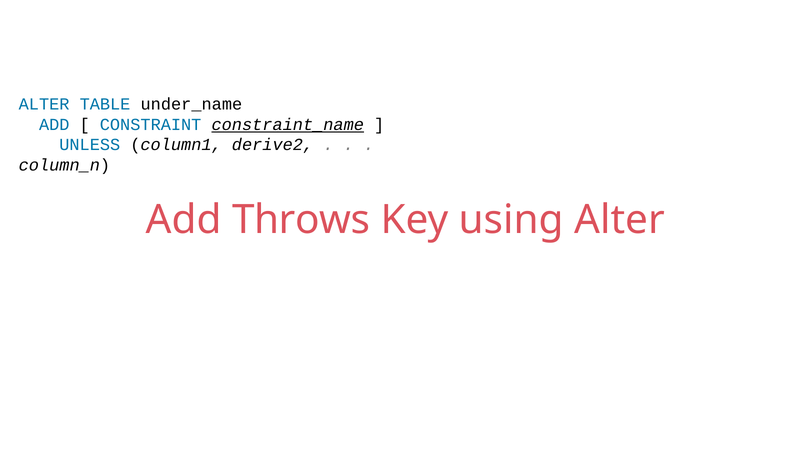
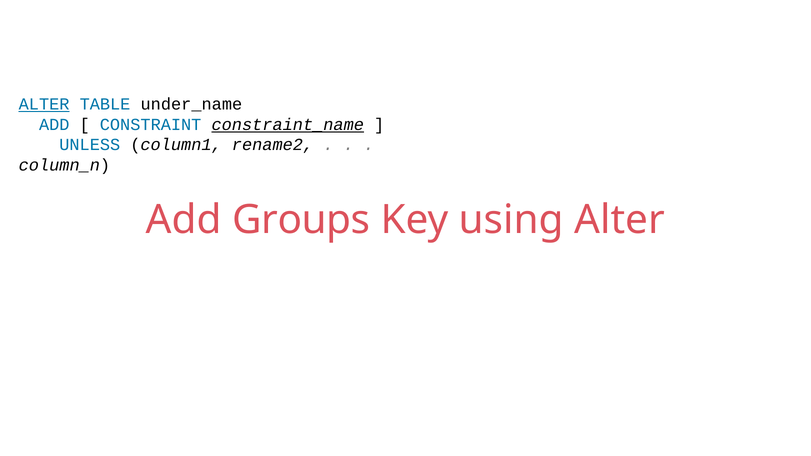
ALTER at (44, 104) underline: none -> present
derive2: derive2 -> rename2
Throws: Throws -> Groups
